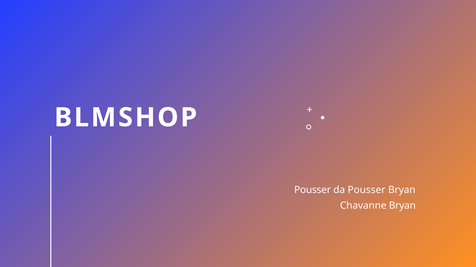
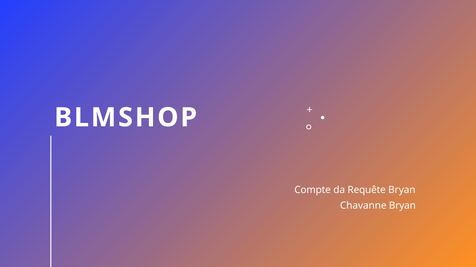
Pousser at (313, 191): Pousser -> Compte
da Pousser: Pousser -> Requête
